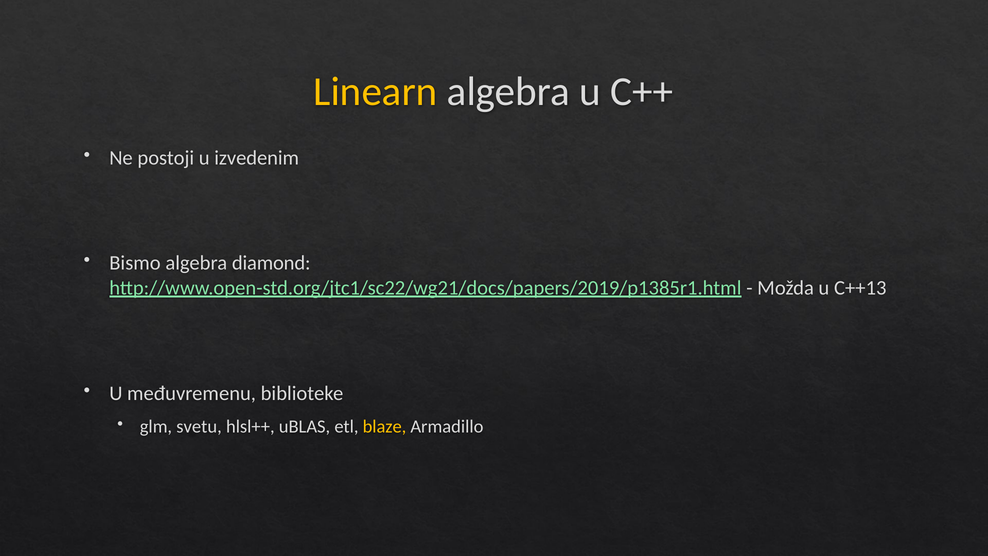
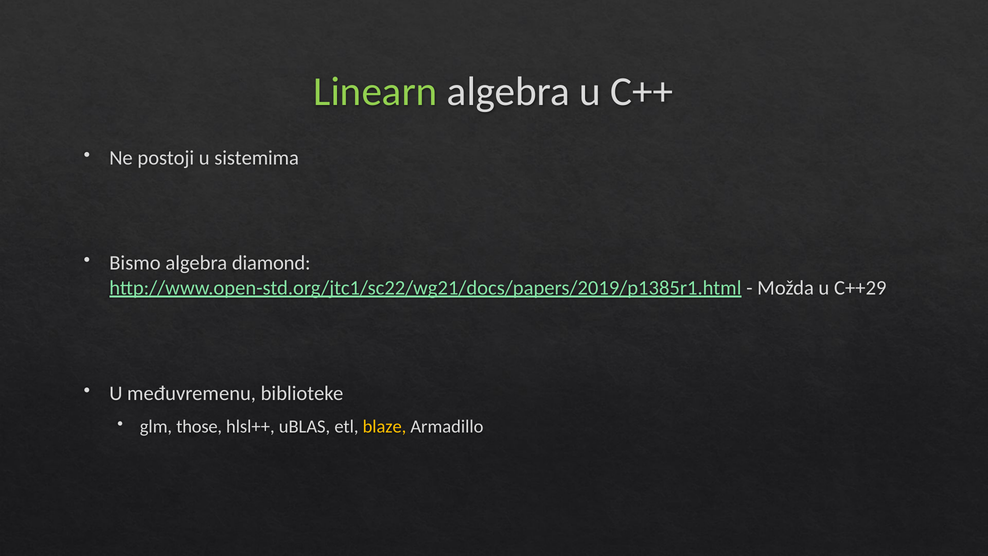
Linearn colour: yellow -> light green
izvedenim: izvedenim -> sistemima
C++13: C++13 -> C++29
svetu: svetu -> those
